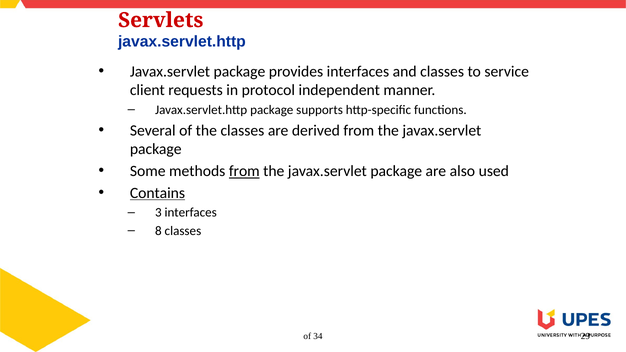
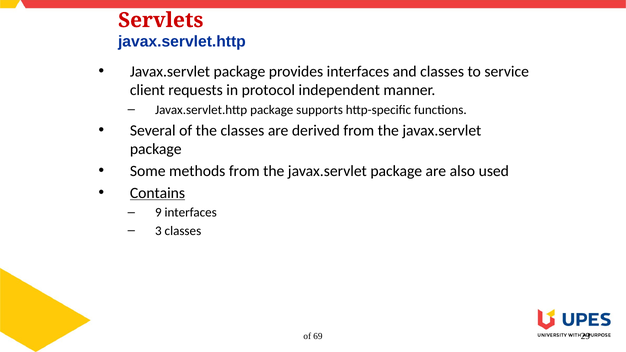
from at (244, 171) underline: present -> none
3: 3 -> 9
8: 8 -> 3
34: 34 -> 69
